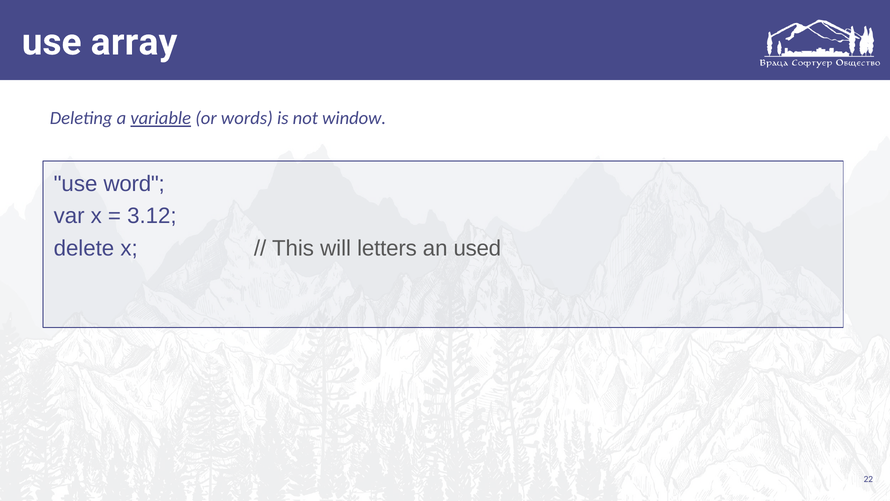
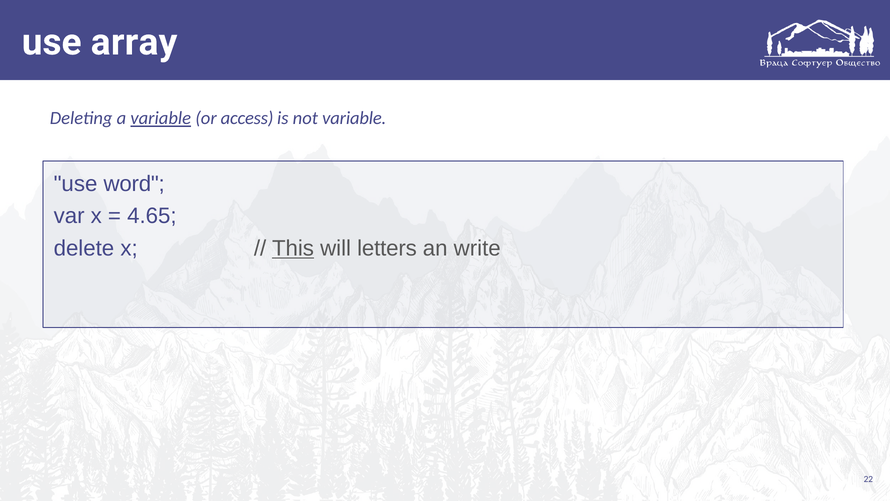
words: words -> access
not window: window -> variable
3.12: 3.12 -> 4.65
This underline: none -> present
used: used -> write
